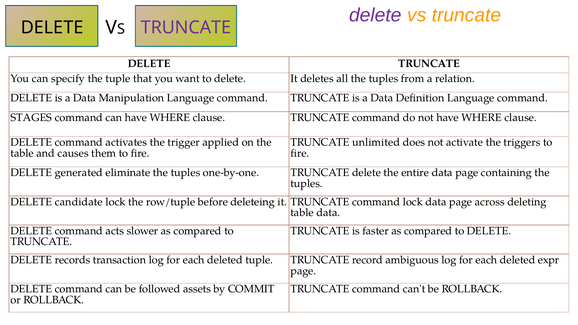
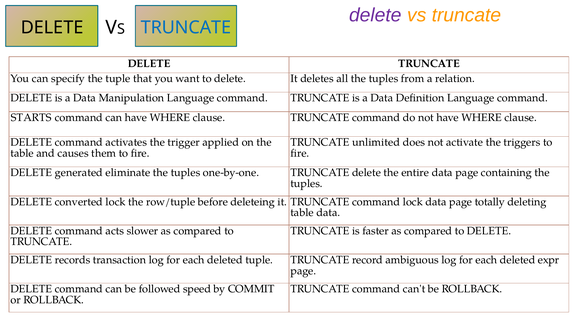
TRUNCATE at (186, 27) colour: purple -> blue
STAGES: STAGES -> STARTS
candidate: candidate -> converted
across: across -> totally
assets: assets -> speed
